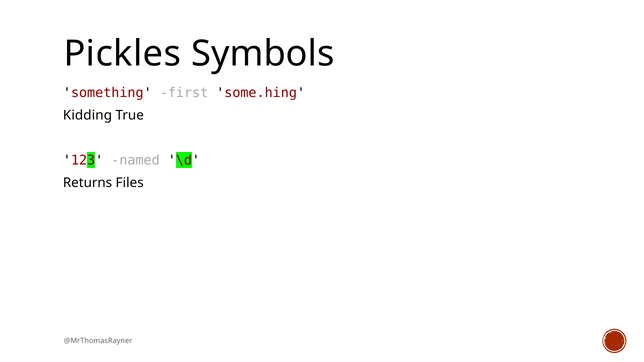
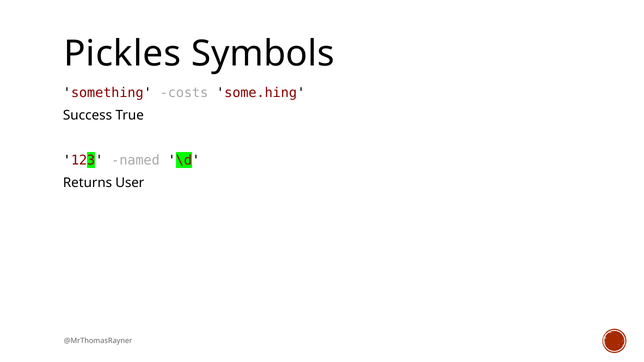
first: first -> costs
Kidding: Kidding -> Success
Files: Files -> User
